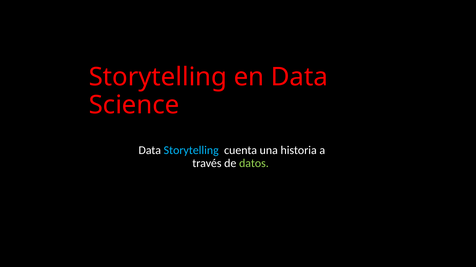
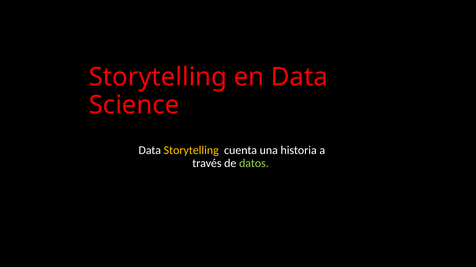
Storytelling at (191, 151) colour: light blue -> yellow
